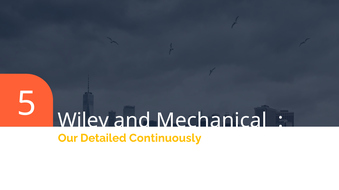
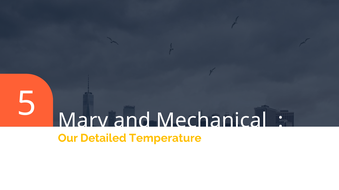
Wiley: Wiley -> Mary
Continuously: Continuously -> Temperature
